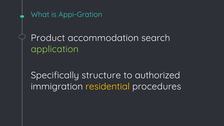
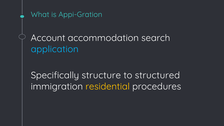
Product: Product -> Account
application colour: light green -> light blue
authorized: authorized -> structured
